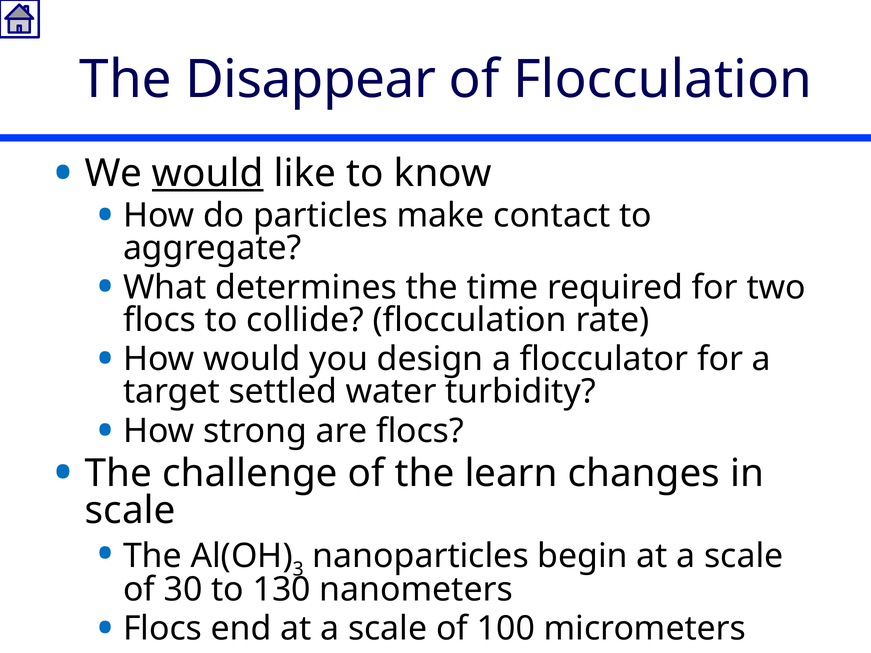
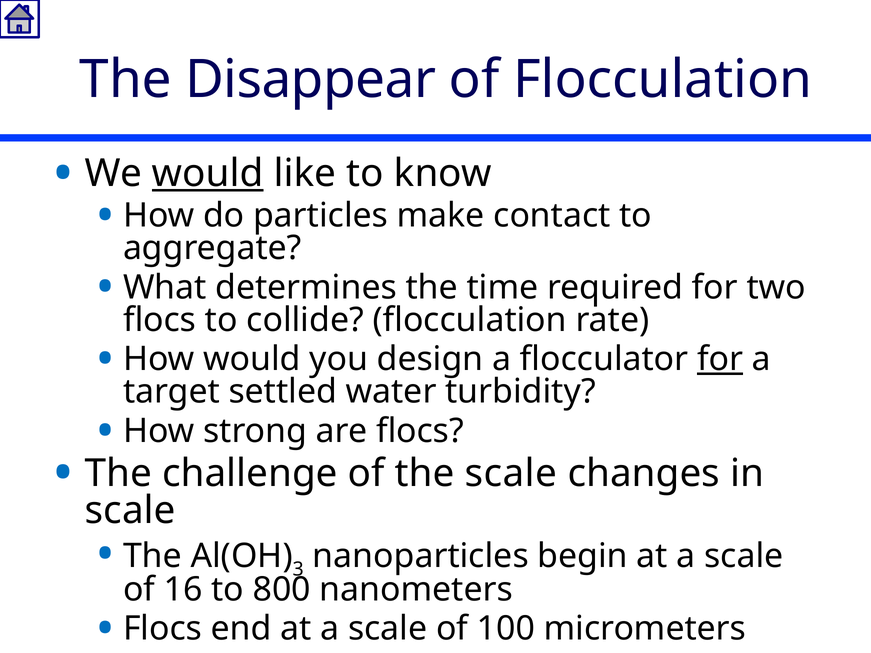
for at (720, 359) underline: none -> present
the learn: learn -> scale
30: 30 -> 16
130: 130 -> 800
